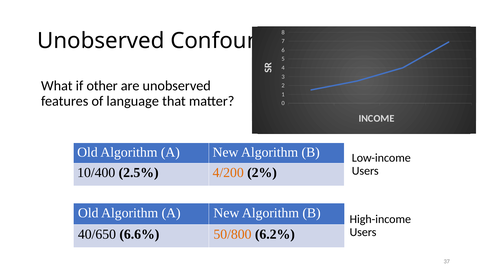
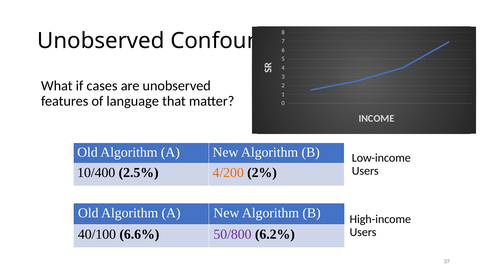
other: other -> cases
40/650: 40/650 -> 40/100
50/800 colour: orange -> purple
